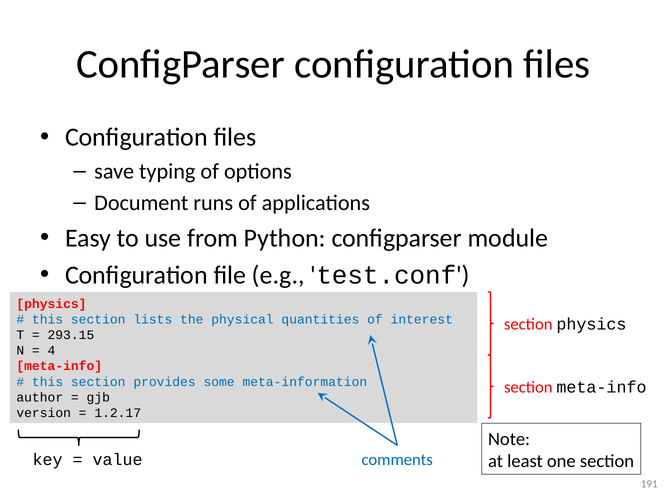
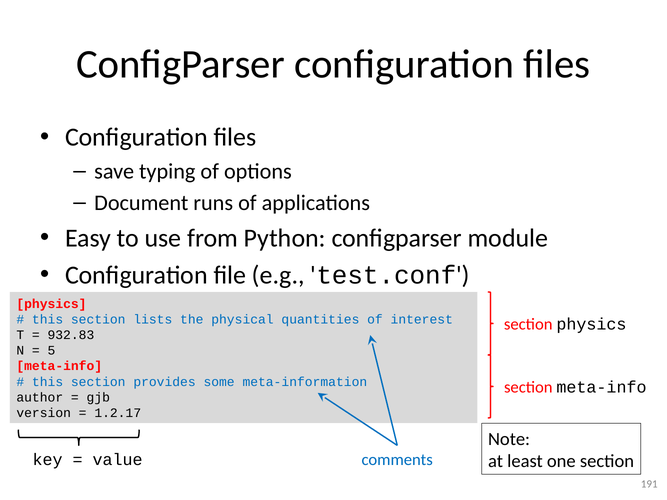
293.15: 293.15 -> 932.83
4: 4 -> 5
